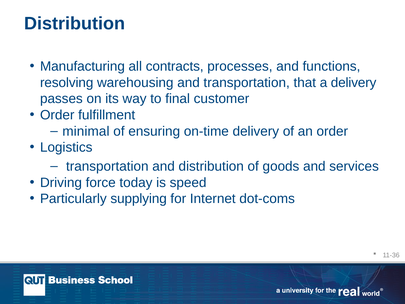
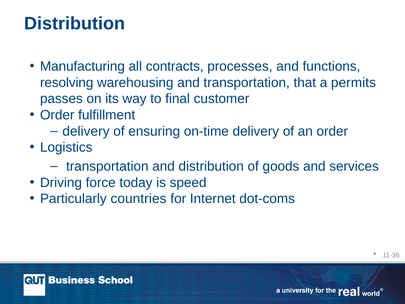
a delivery: delivery -> permits
minimal at (86, 131): minimal -> delivery
supplying: supplying -> countries
